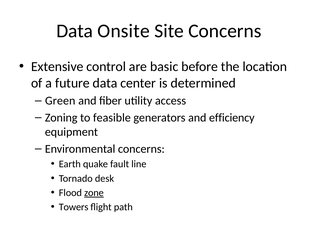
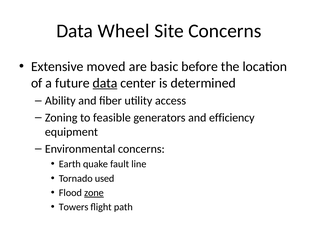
Onsite: Onsite -> Wheel
control: control -> moved
data at (105, 83) underline: none -> present
Green: Green -> Ability
desk: desk -> used
